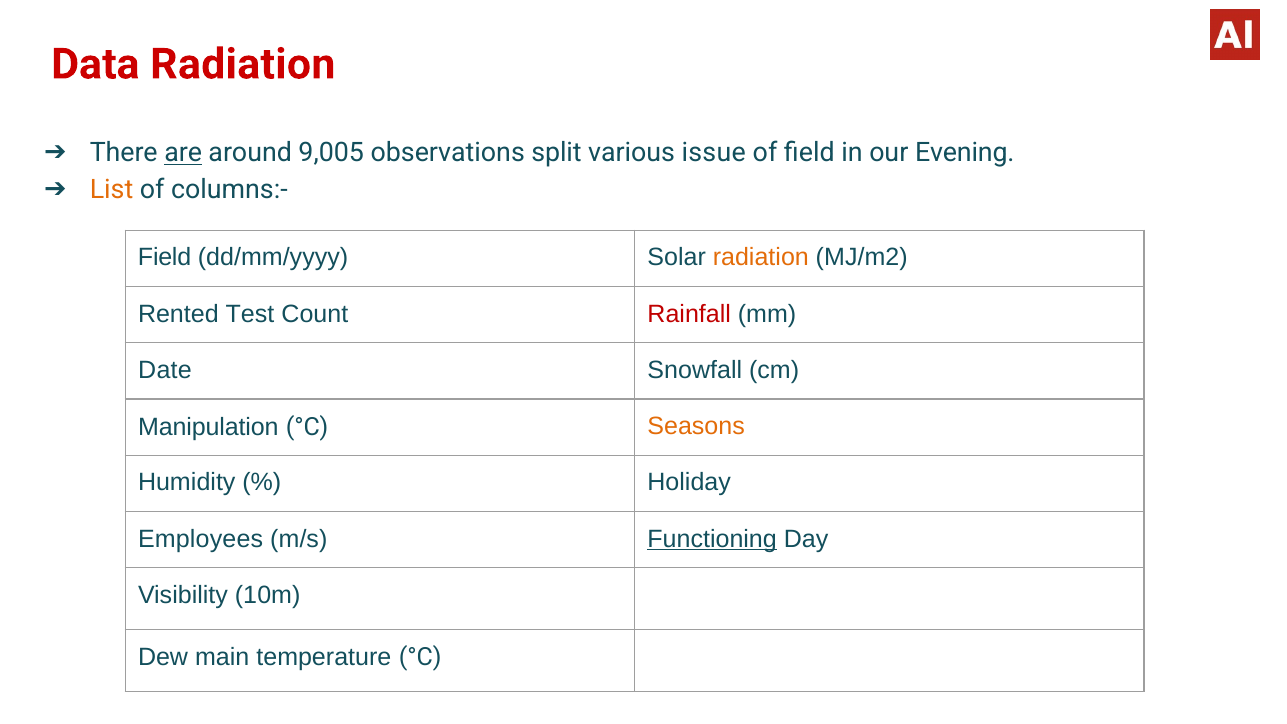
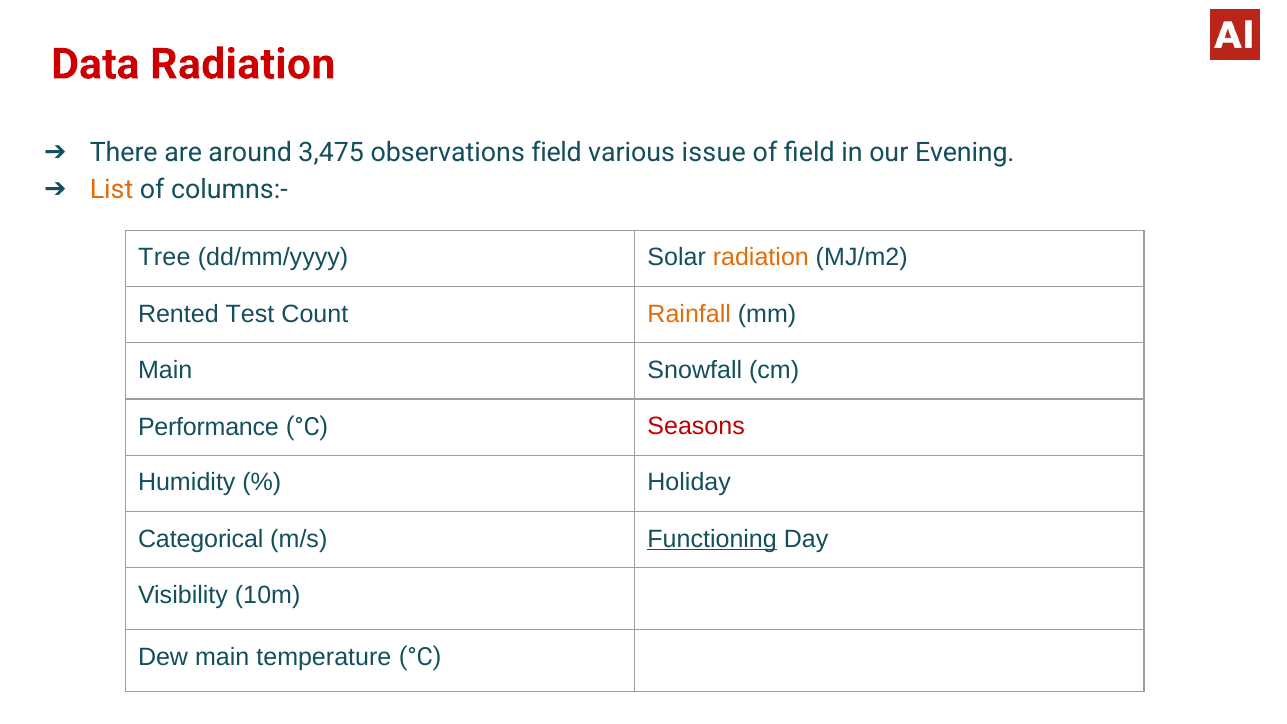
are underline: present -> none
9,005: 9,005 -> 3,475
observations split: split -> field
Field at (165, 258): Field -> Tree
Rainfall colour: red -> orange
Date at (165, 370): Date -> Main
Manipulation: Manipulation -> Performance
Seasons colour: orange -> red
Employees: Employees -> Categorical
